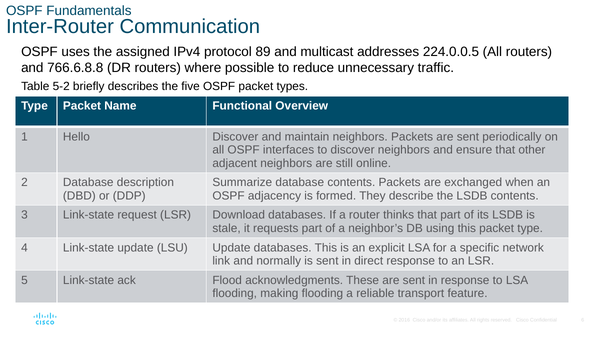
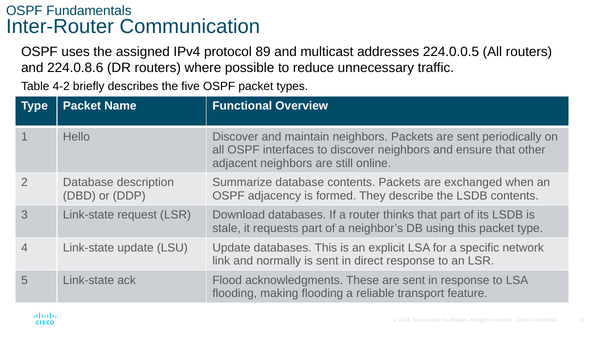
766.6.8.8: 766.6.8.8 -> 224.0.8.6
5-2: 5-2 -> 4-2
